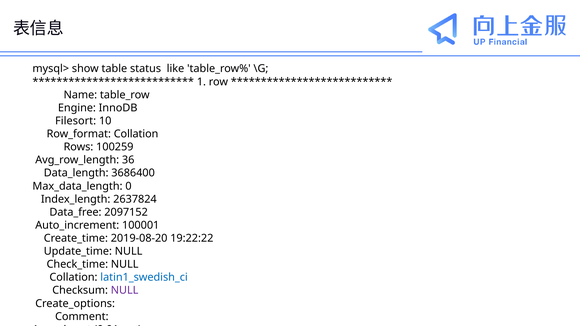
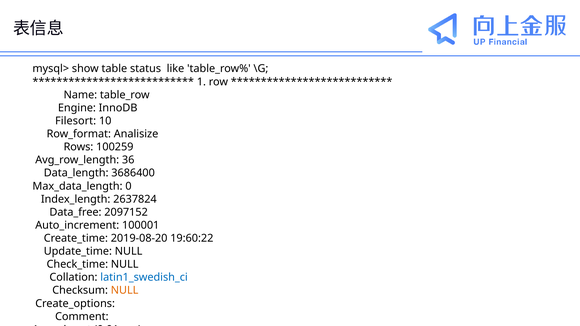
Row_format Collation: Collation -> Analisize
19:22:22: 19:22:22 -> 19:60:22
NULL at (125, 291) colour: purple -> orange
